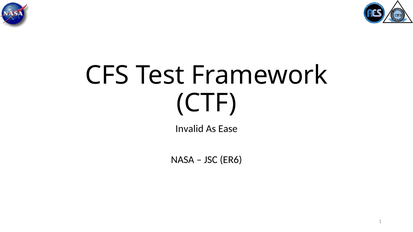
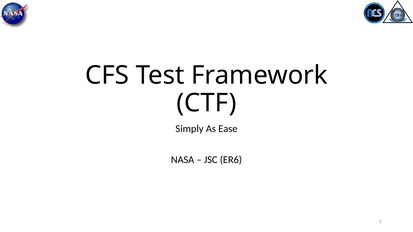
Invalid: Invalid -> Simply
